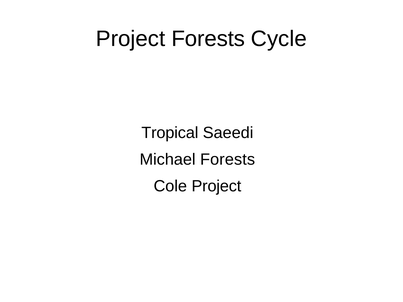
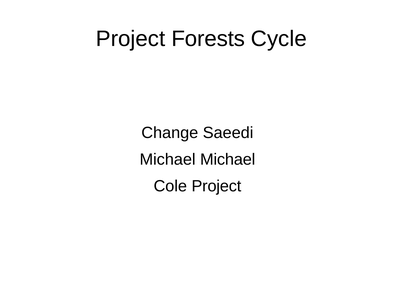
Tropical: Tropical -> Change
Michael Forests: Forests -> Michael
